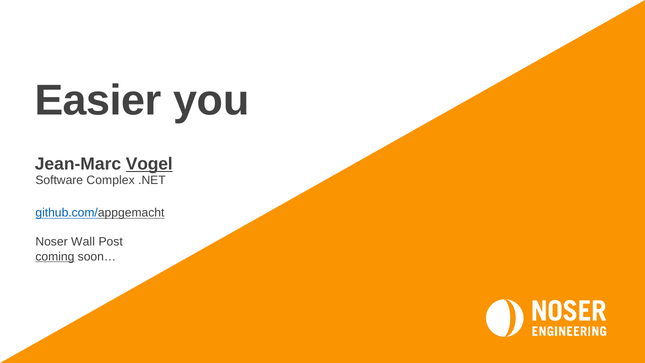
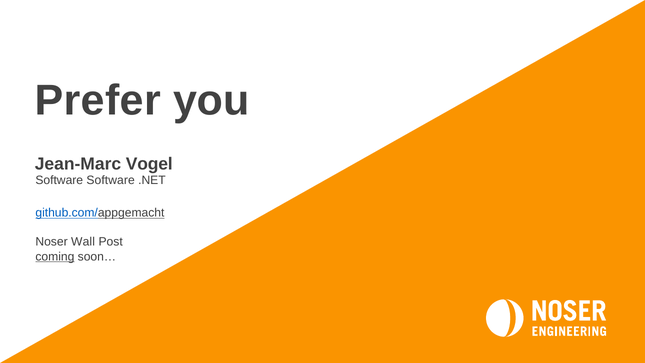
Easier: Easier -> Prefer
Vogel underline: present -> none
Software Complex: Complex -> Software
